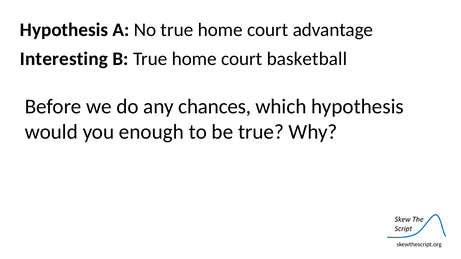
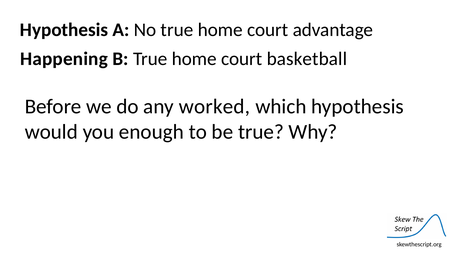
Interesting: Interesting -> Happening
chances: chances -> worked
